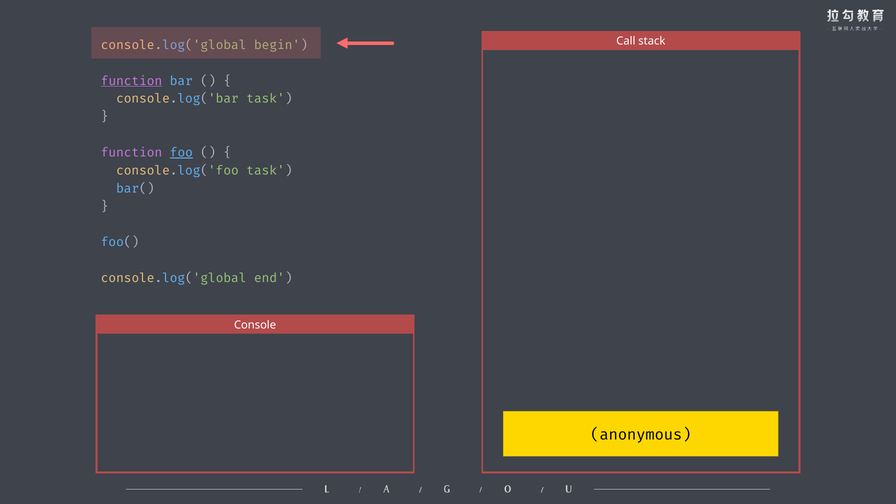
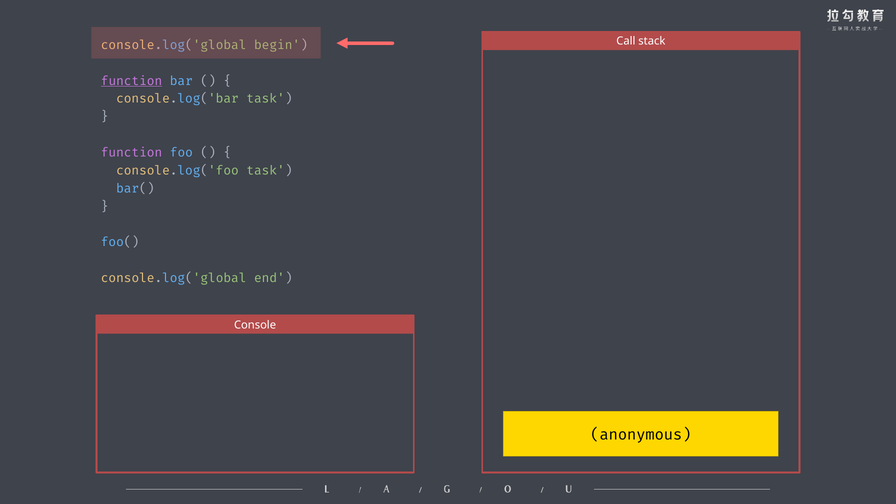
foo underline: present -> none
